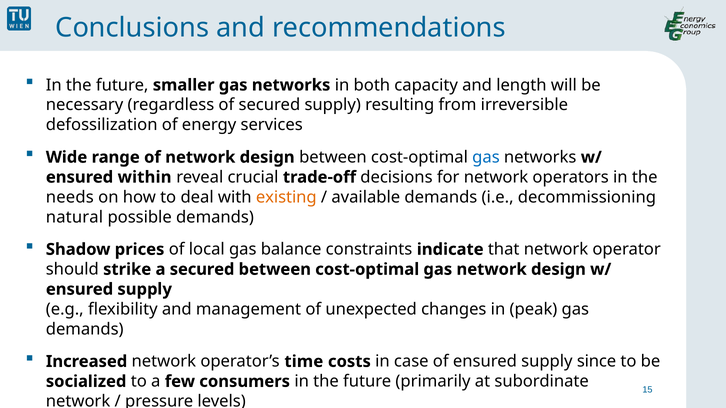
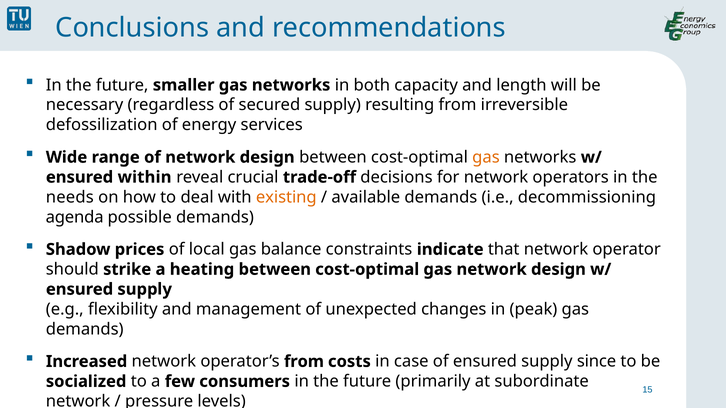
gas at (486, 157) colour: blue -> orange
natural at (74, 217): natural -> agenda
a secured: secured -> heating
operator’s time: time -> from
